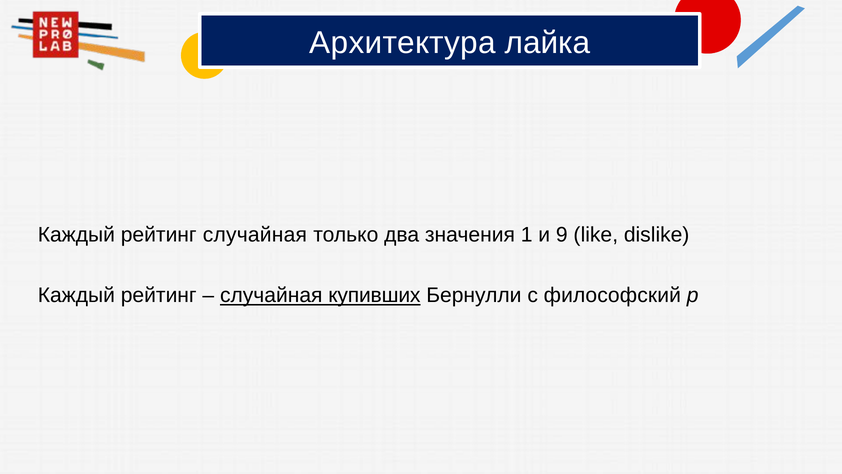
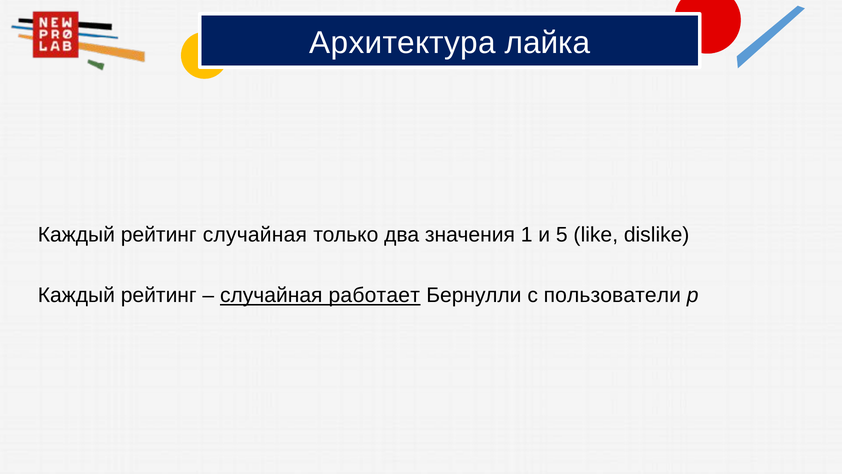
9: 9 -> 5
купивших: купивших -> работает
философский: философский -> пользователи
